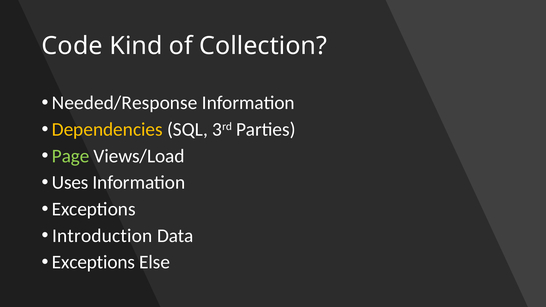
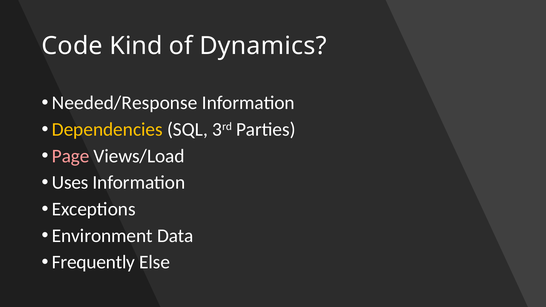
Collection: Collection -> Dynamics
Page colour: light green -> pink
Introduction: Introduction -> Environment
Exceptions at (93, 262): Exceptions -> Frequently
